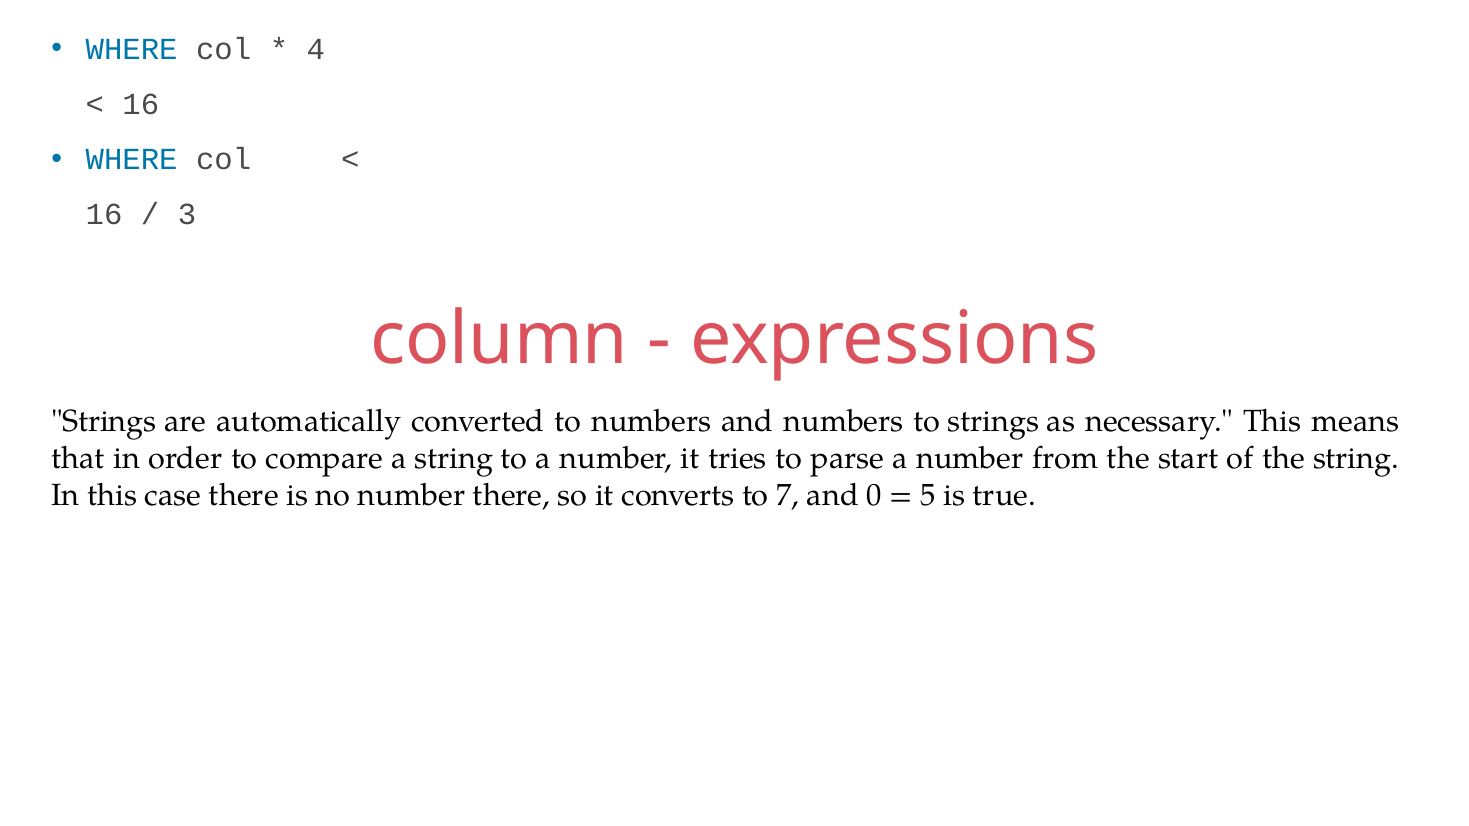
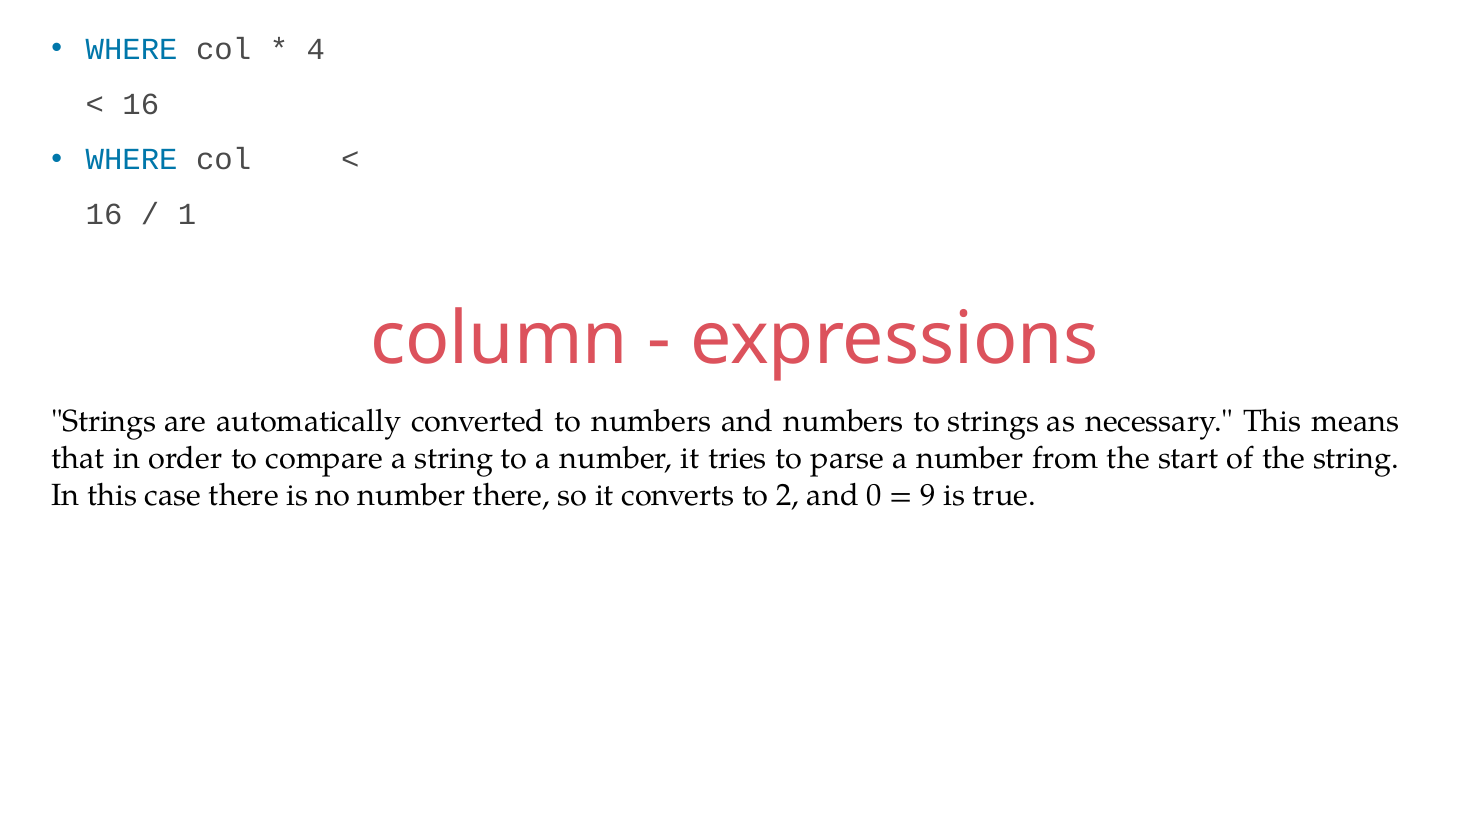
3: 3 -> 1
7: 7 -> 2
5: 5 -> 9
